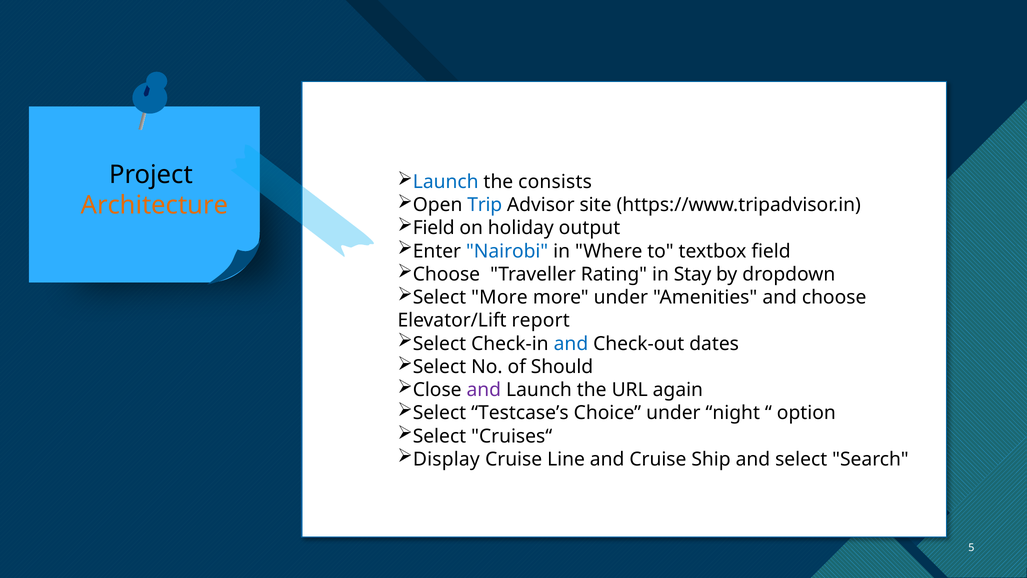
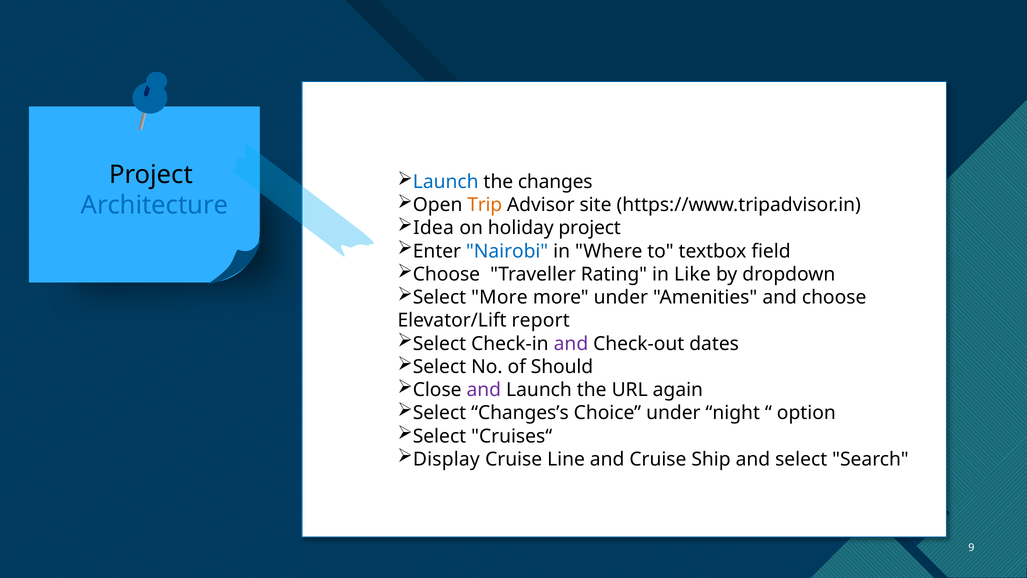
consists: consists -> changes
Trip colour: blue -> orange
Architecture colour: orange -> blue
Field at (434, 228): Field -> Idea
holiday output: output -> project
Stay: Stay -> Like
and at (571, 343) colour: blue -> purple
Testcase’s: Testcase’s -> Changes’s
5: 5 -> 9
